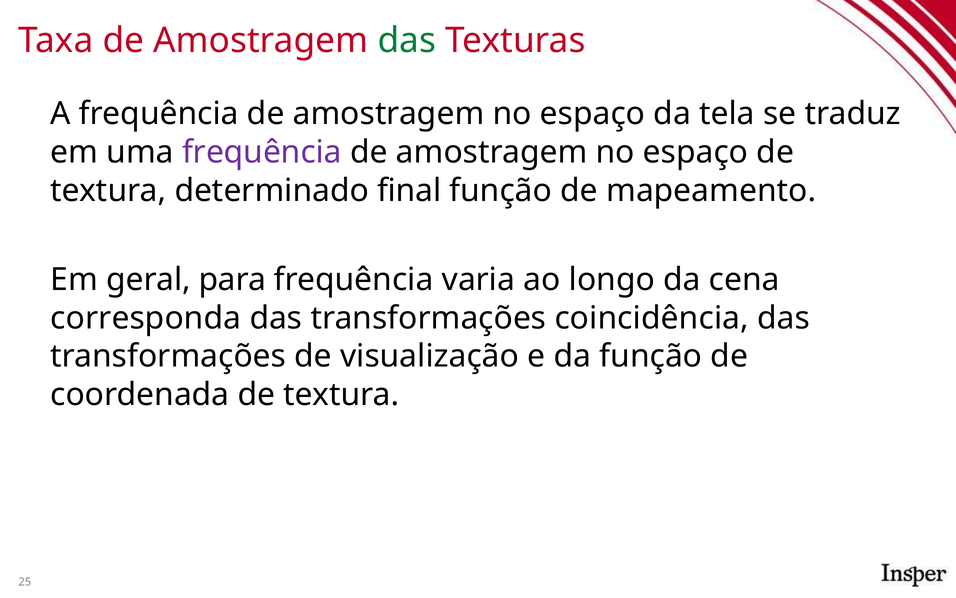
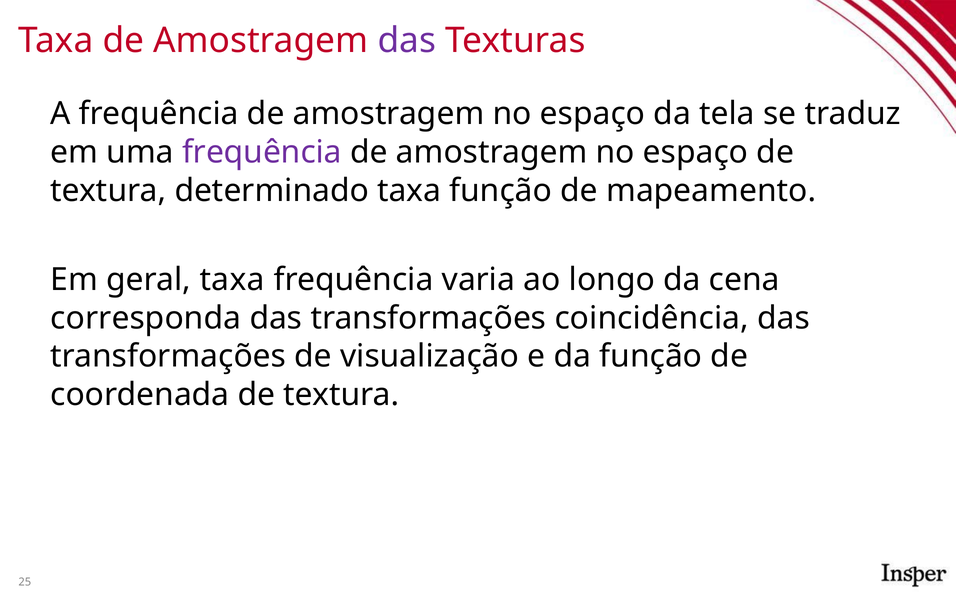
das at (407, 40) colour: green -> purple
determinado final: final -> taxa
geral para: para -> taxa
